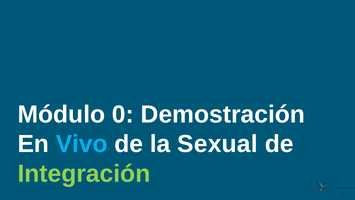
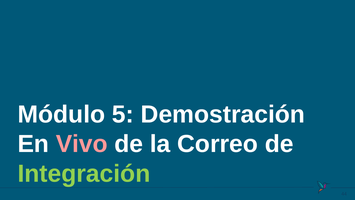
0: 0 -> 5
Vivo colour: light blue -> pink
Sexual: Sexual -> Correo
